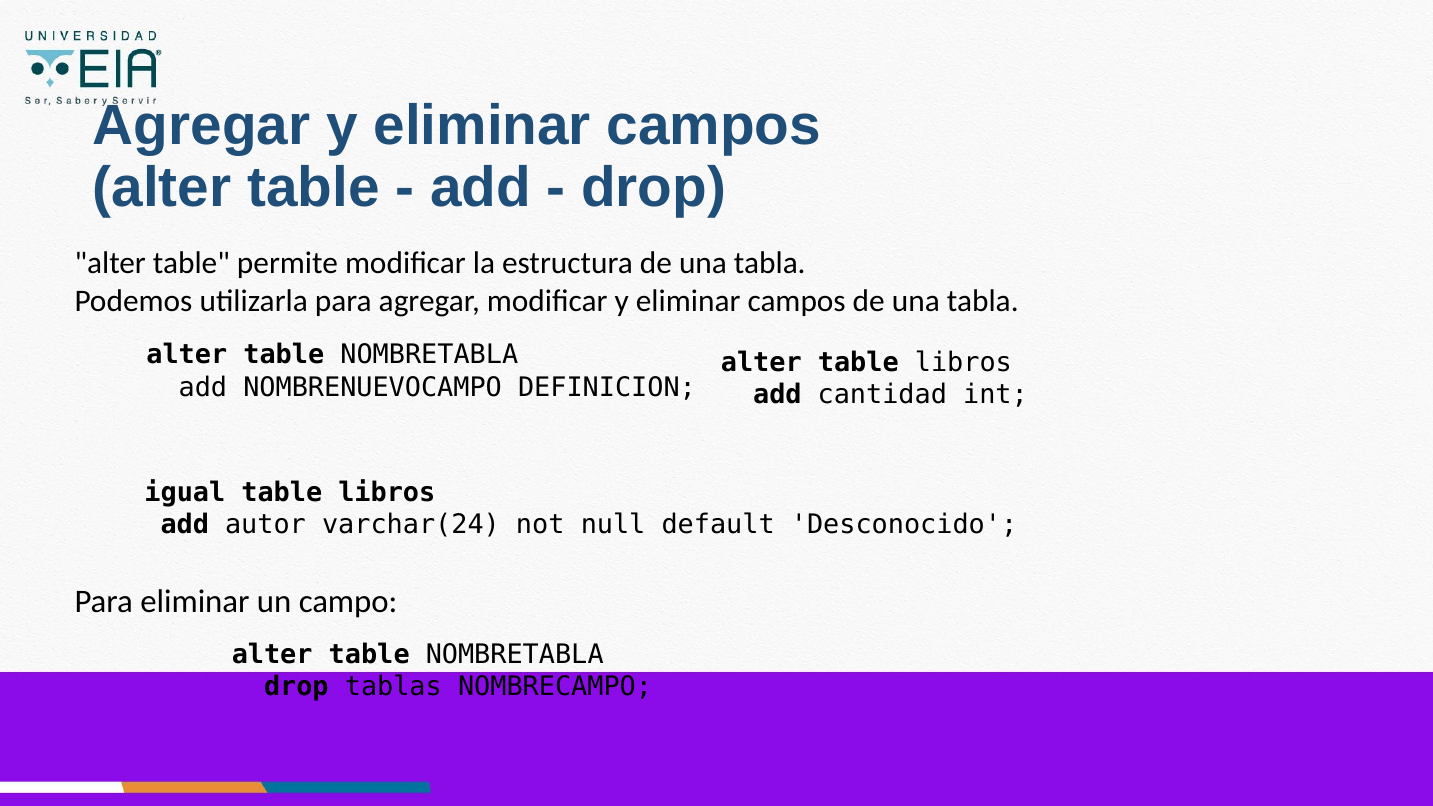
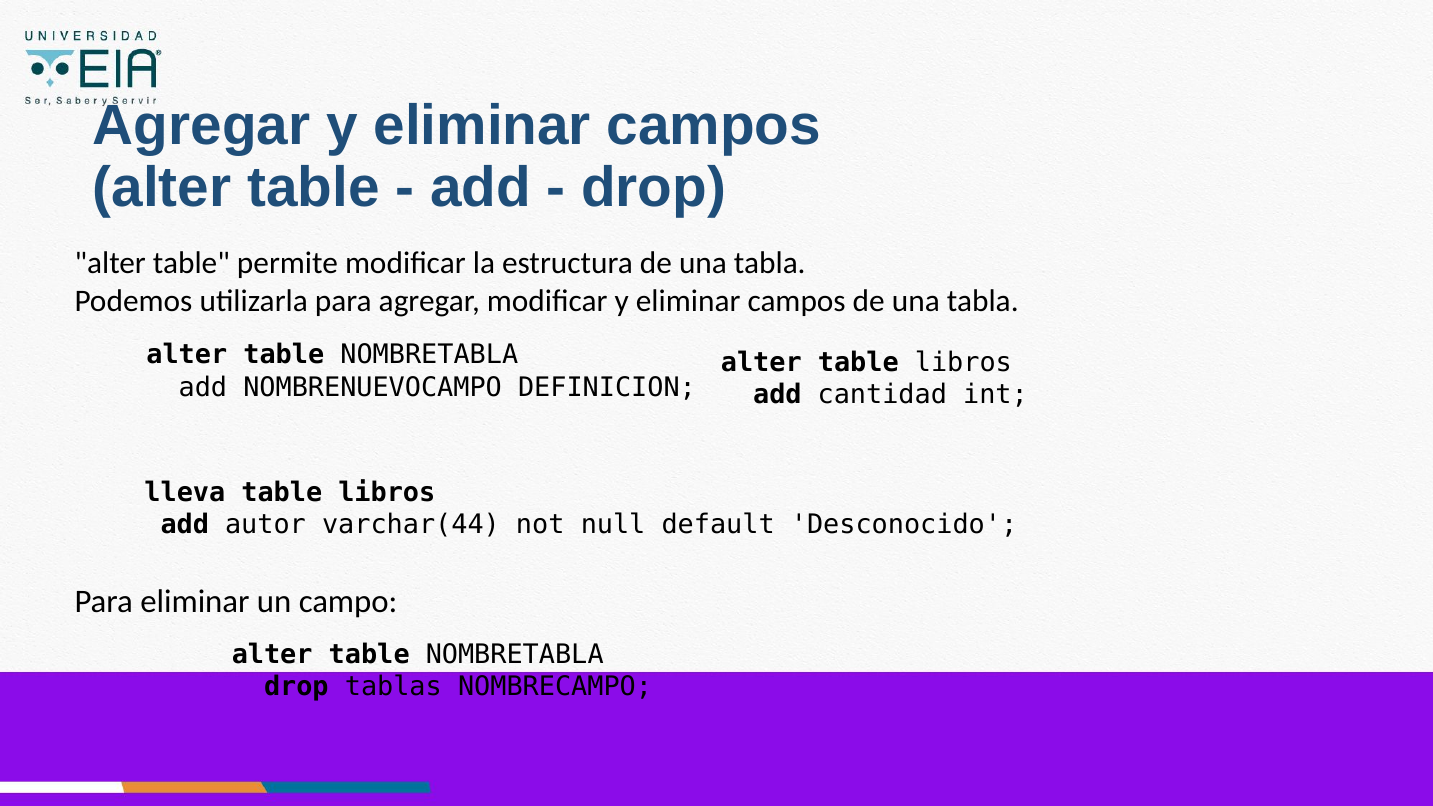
igual: igual -> lleva
varchar(24: varchar(24 -> varchar(44
